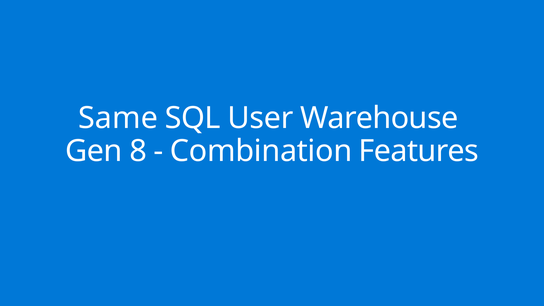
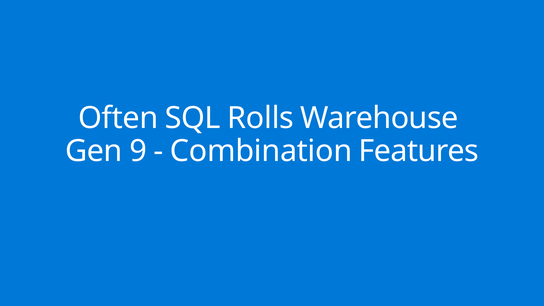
Same: Same -> Often
User: User -> Rolls
8: 8 -> 9
